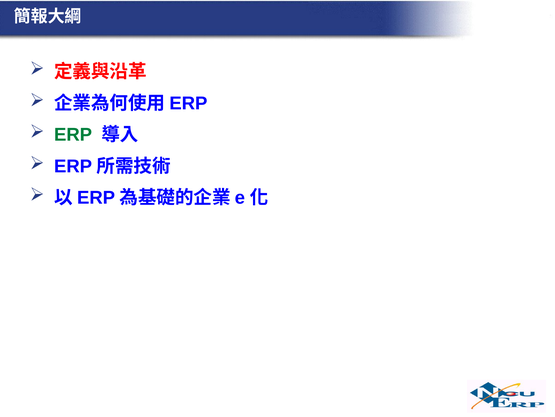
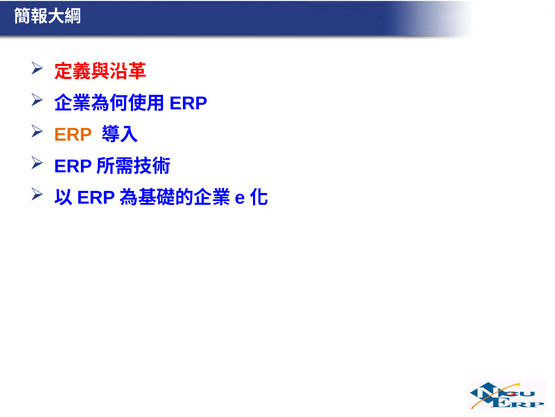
ERP colour: green -> orange
